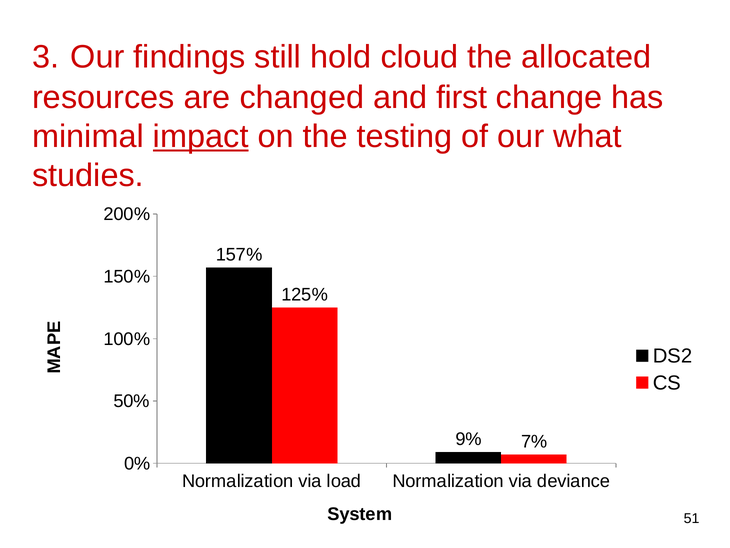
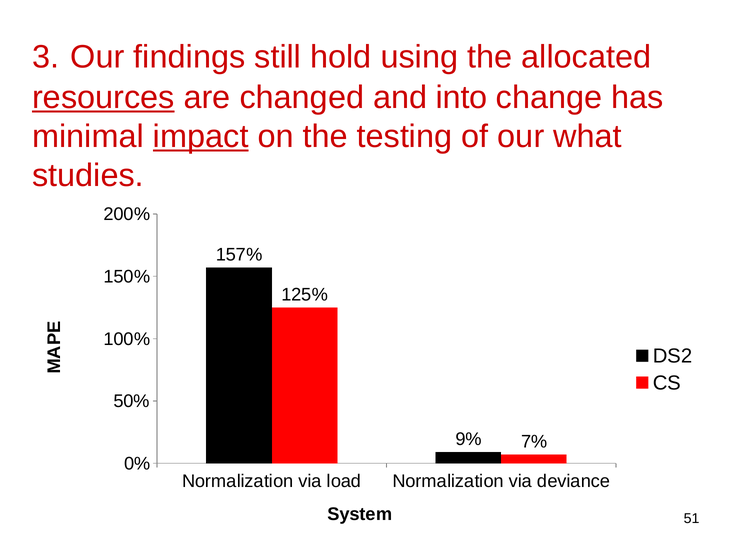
cloud: cloud -> using
resources underline: none -> present
first: first -> into
